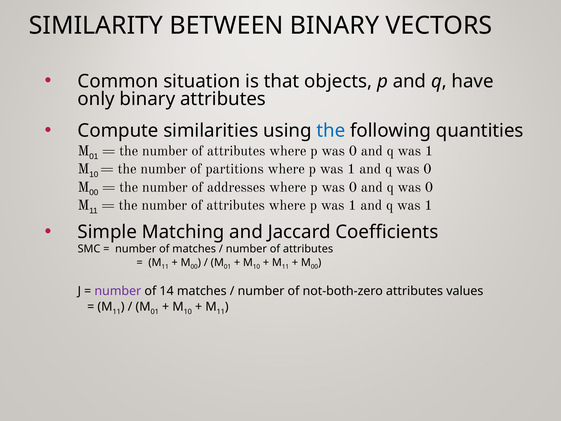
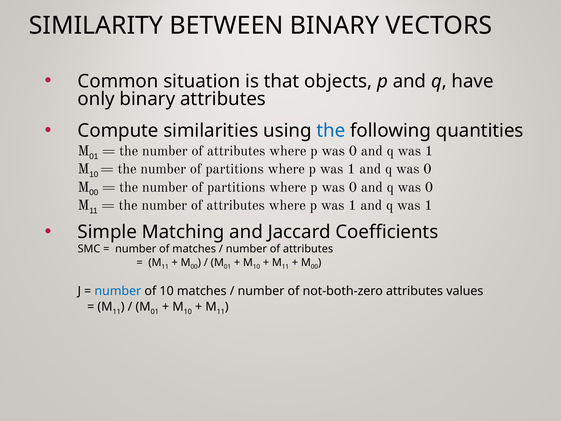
addresses at (236, 187): addresses -> partitions
number at (118, 291) colour: purple -> blue
of 14: 14 -> 10
